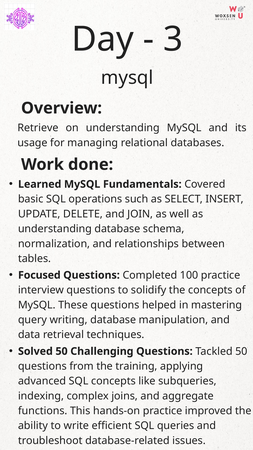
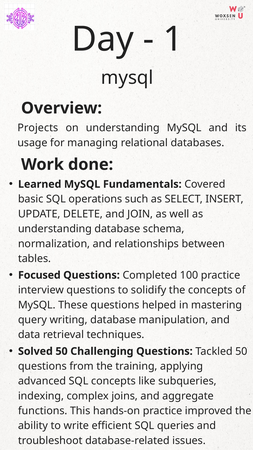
3: 3 -> 1
Retrieve: Retrieve -> Projects
